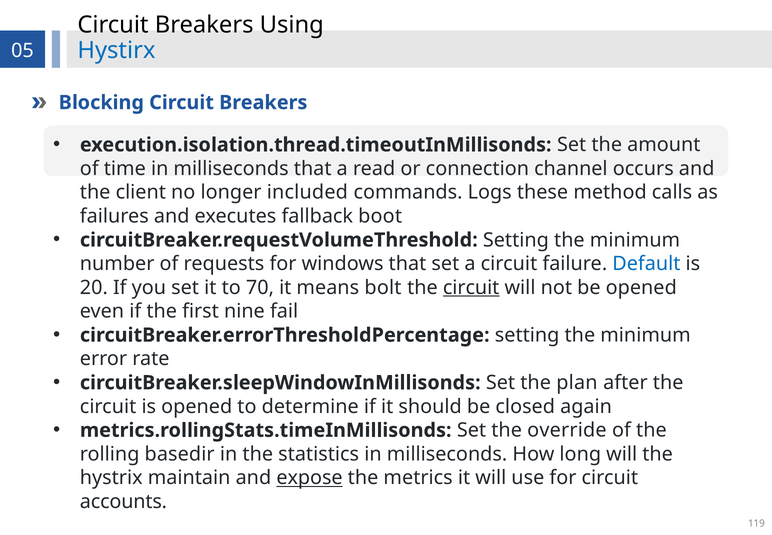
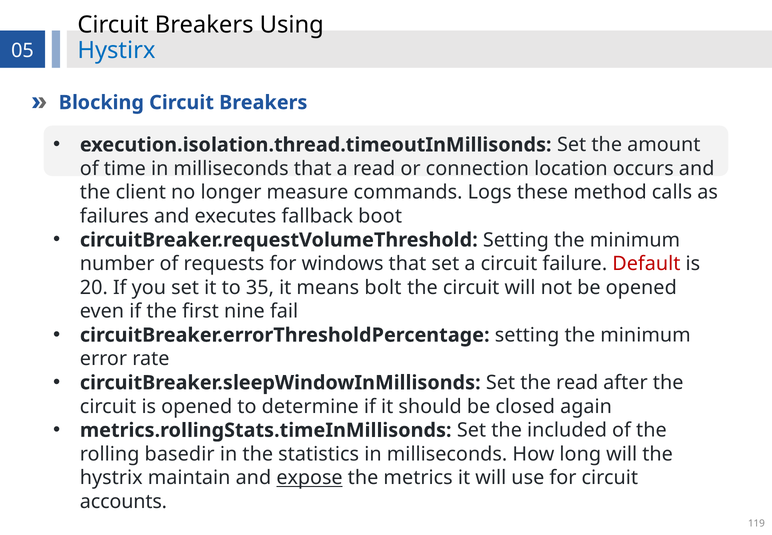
channel: channel -> location
included: included -> measure
Default colour: blue -> red
70: 70 -> 35
circuit at (471, 287) underline: present -> none
the plan: plan -> read
override: override -> included
